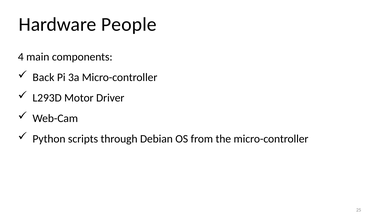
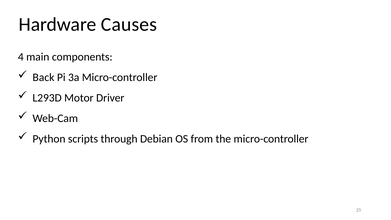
People: People -> Causes
